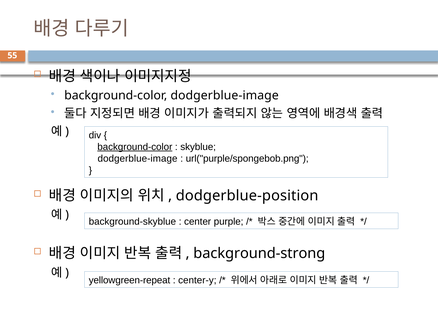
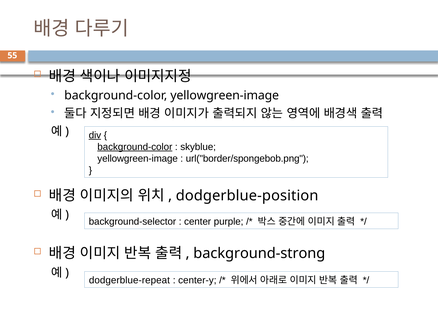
background-color dodgerblue-image: dodgerblue-image -> yellowgreen-image
div underline: none -> present
dodgerblue-image at (138, 158): dodgerblue-image -> yellowgreen-image
url("purple/spongebob.png: url("purple/spongebob.png -> url("border/spongebob.png
background-skyblue: background-skyblue -> background-selector
yellowgreen-repeat: yellowgreen-repeat -> dodgerblue-repeat
